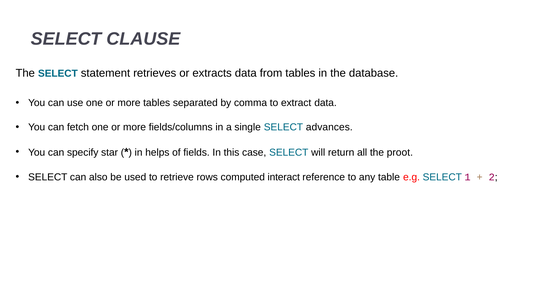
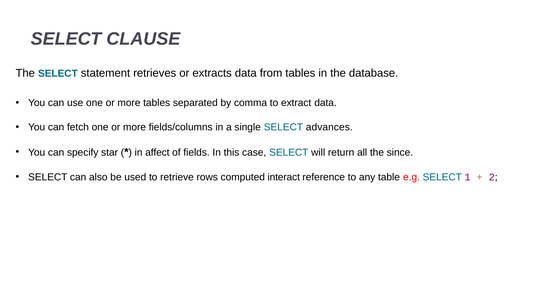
helps: helps -> affect
proot: proot -> since
